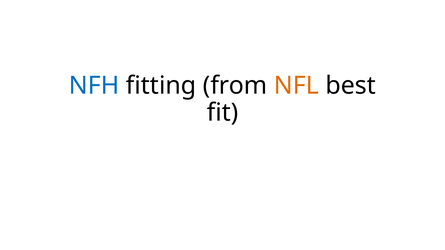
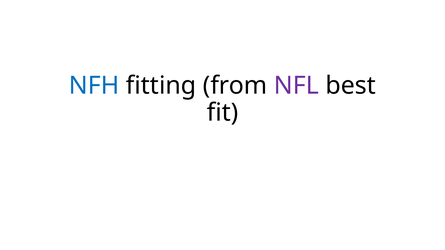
NFL colour: orange -> purple
